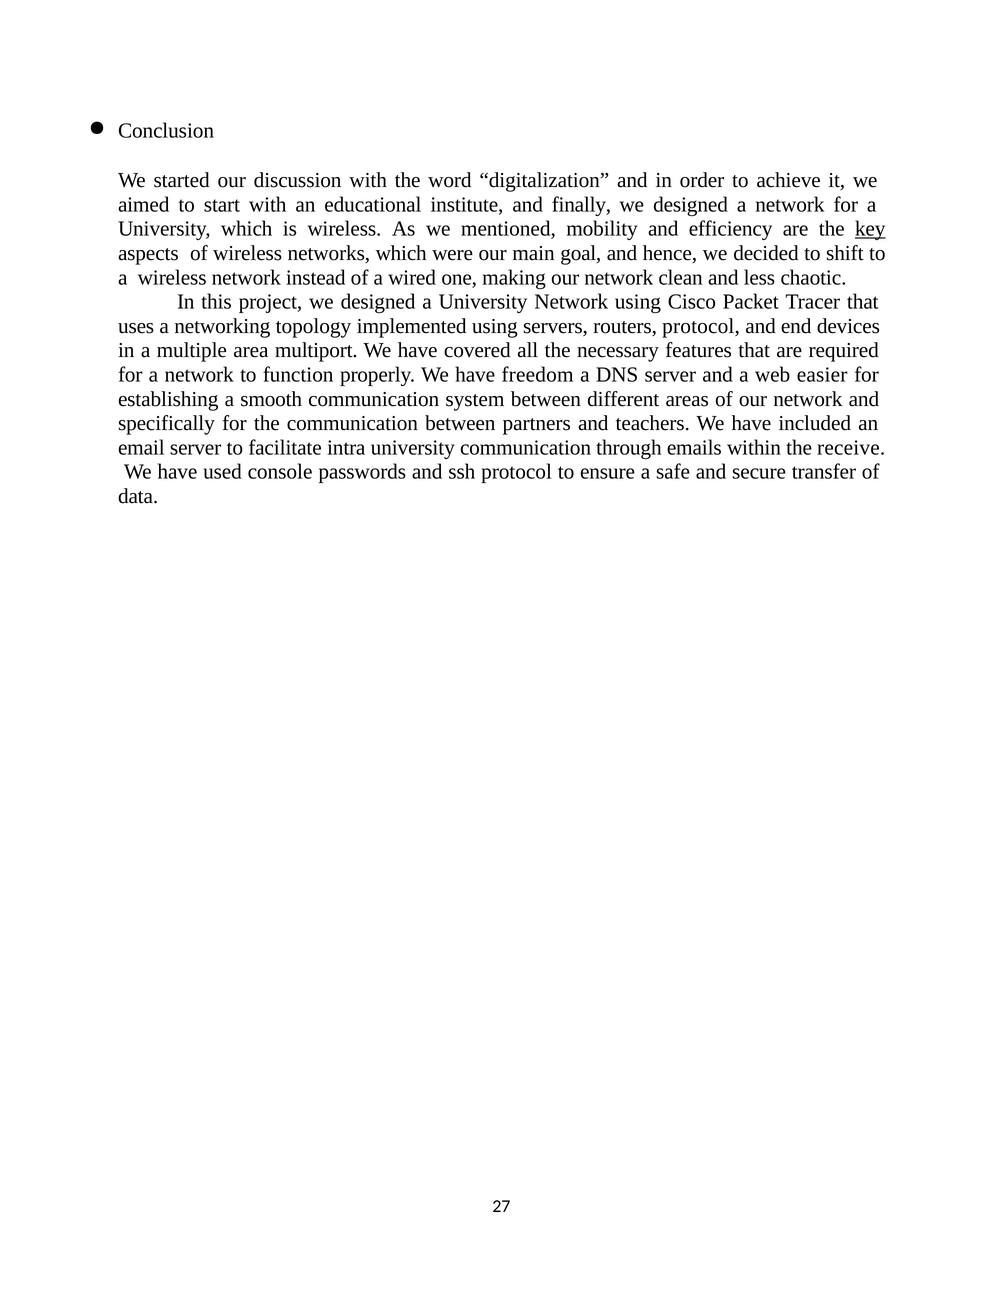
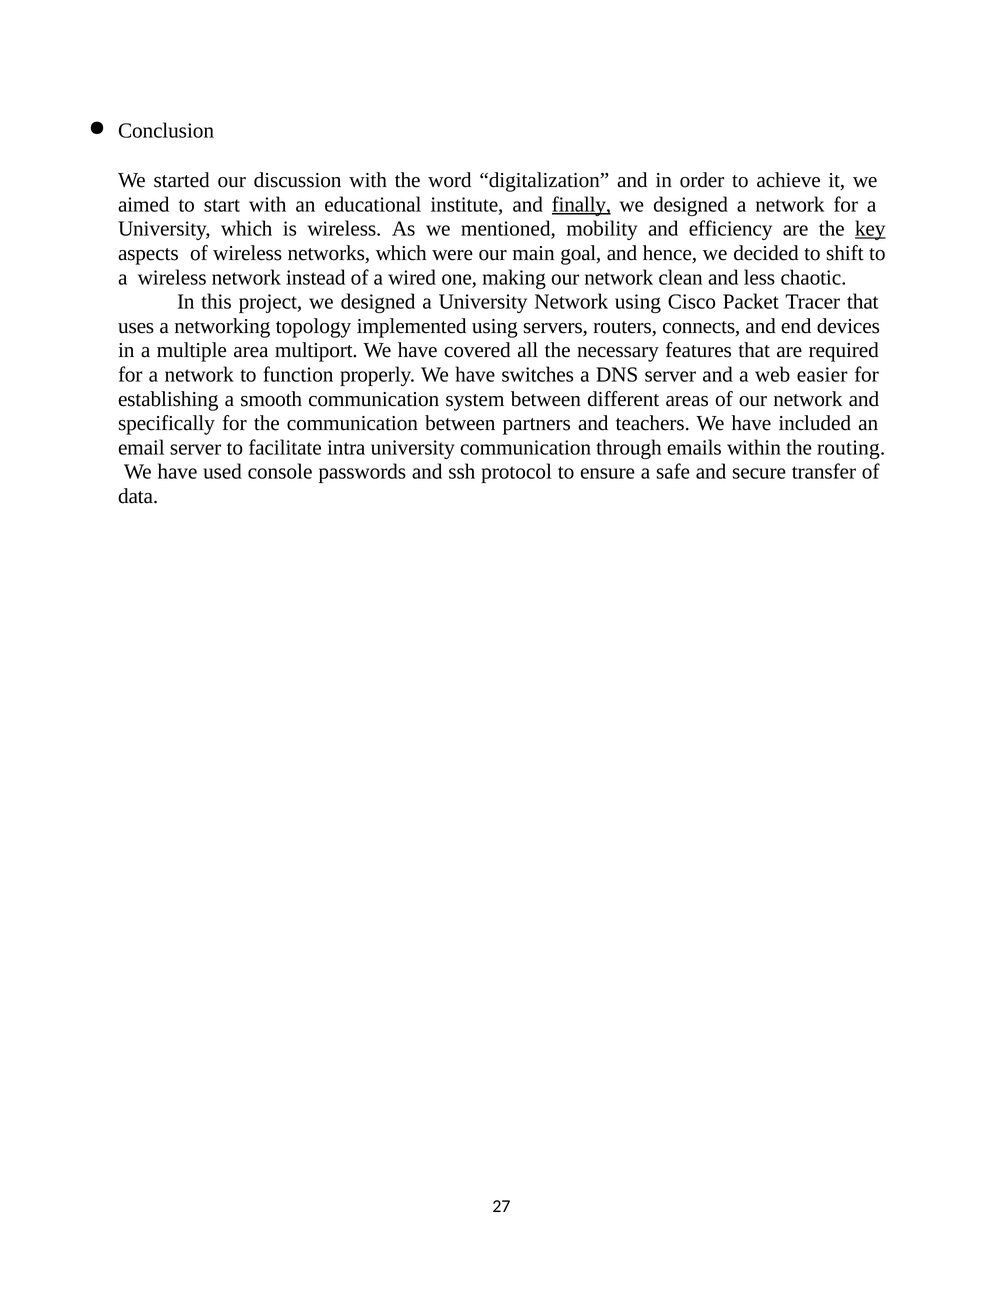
finally underline: none -> present
routers protocol: protocol -> connects
freedom: freedom -> switches
receive: receive -> routing
